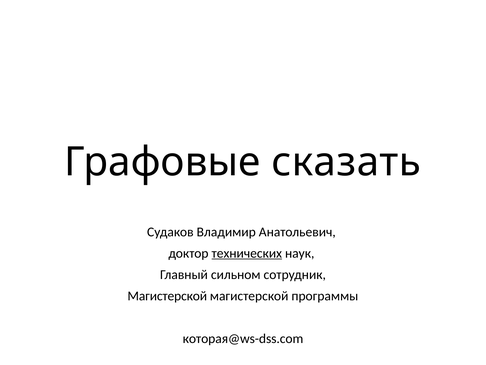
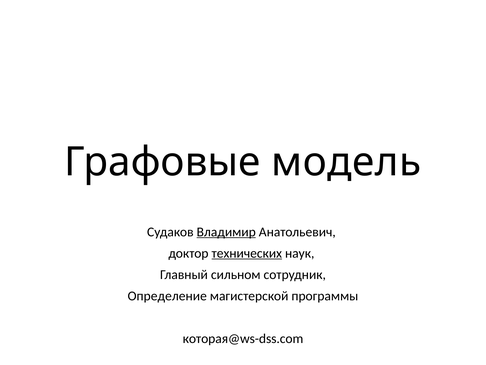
сказать: сказать -> модель
Владимир underline: none -> present
Магистерской at (167, 296): Магистерской -> Определение
